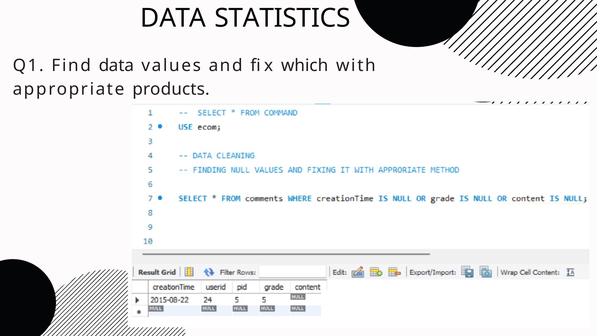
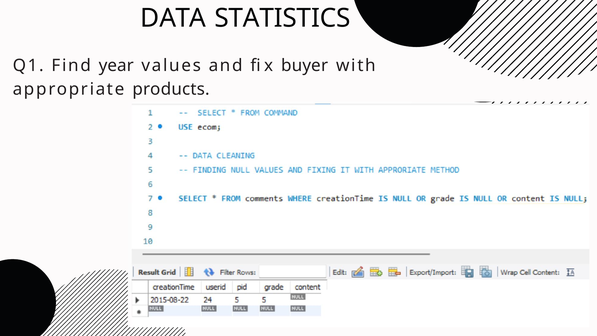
Find data: data -> year
which: which -> buyer
